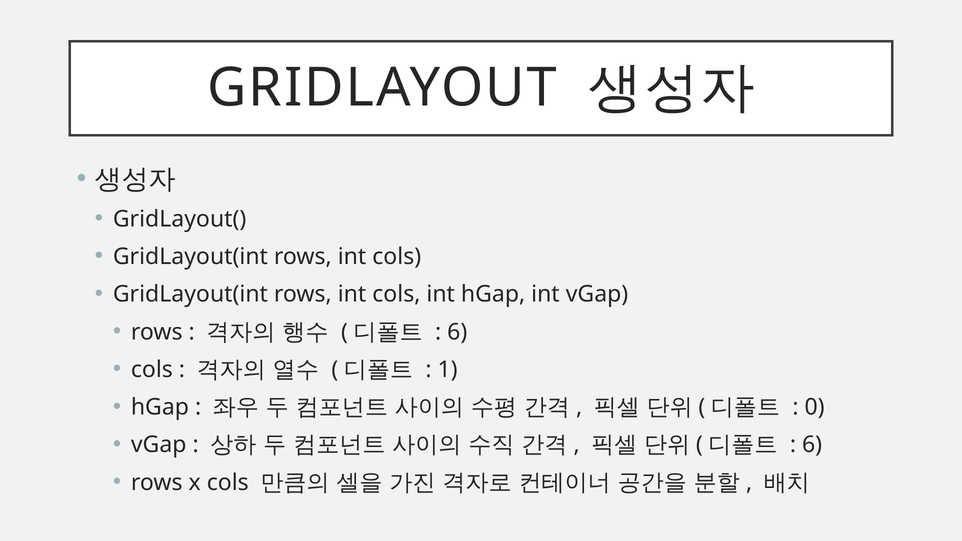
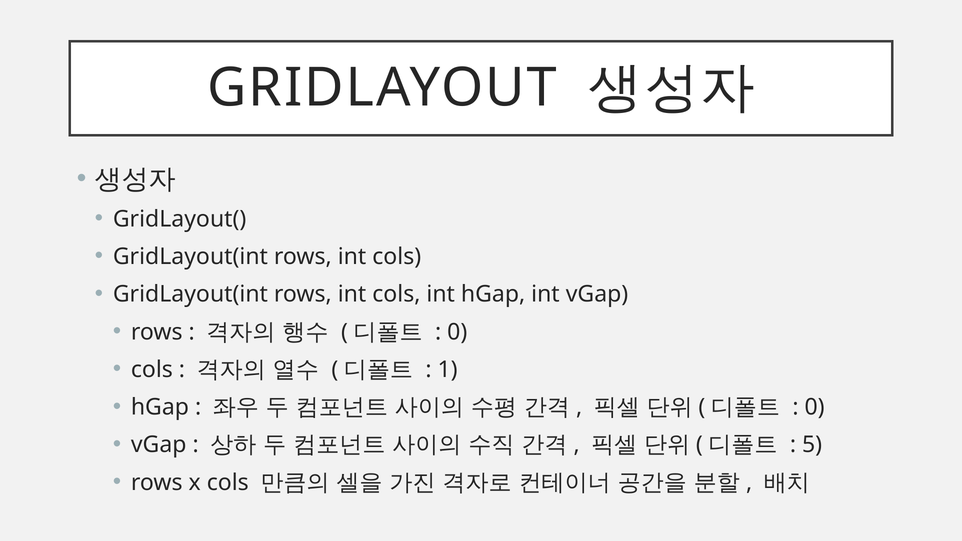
6 at (457, 332): 6 -> 0
6 at (812, 445): 6 -> 5
